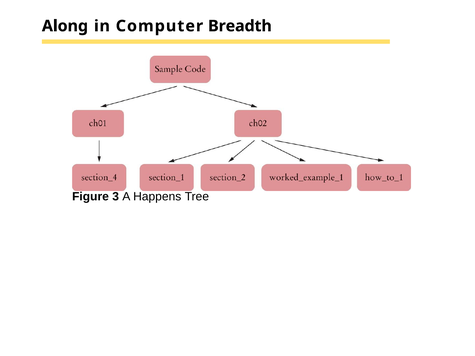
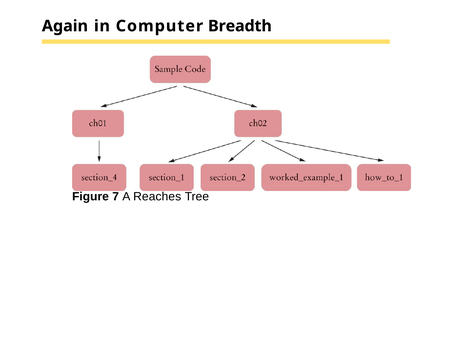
Along: Along -> Again
3: 3 -> 7
Happens: Happens -> Reaches
